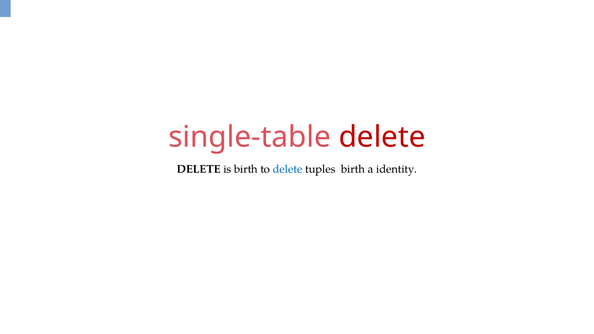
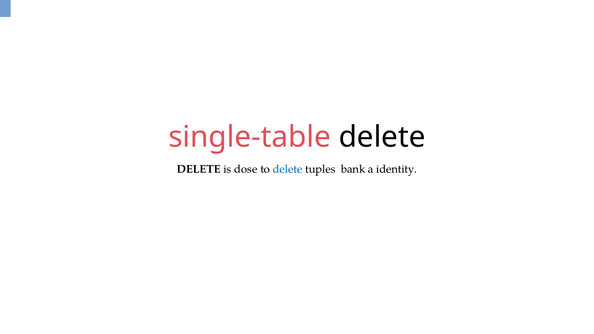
delete at (382, 137) colour: red -> black
is birth: birth -> dose
tuples birth: birth -> bank
